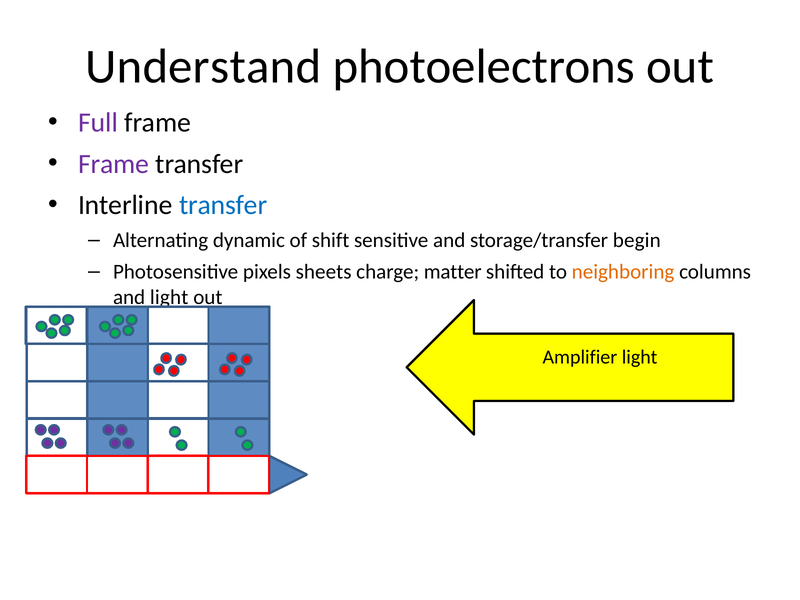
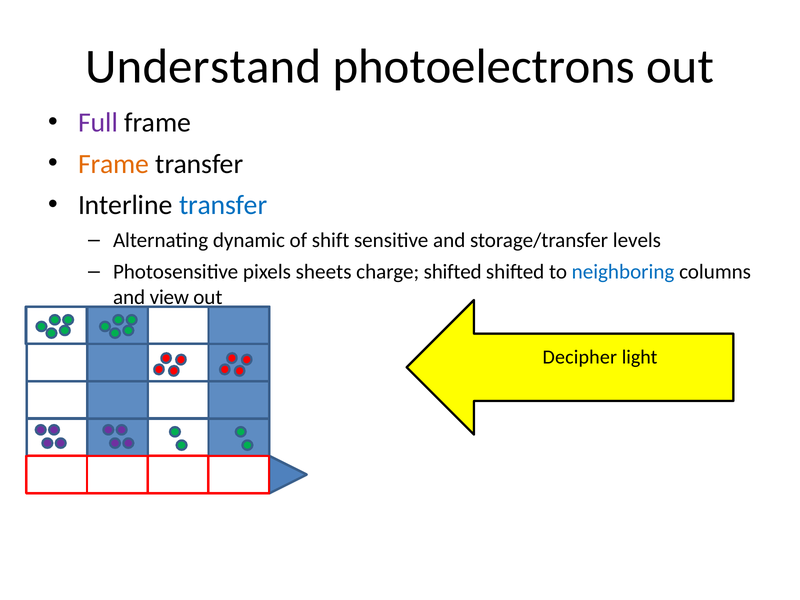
Frame at (114, 164) colour: purple -> orange
begin: begin -> levels
charge matter: matter -> shifted
neighboring colour: orange -> blue
light at (169, 297): light -> view
Amplifier: Amplifier -> Decipher
